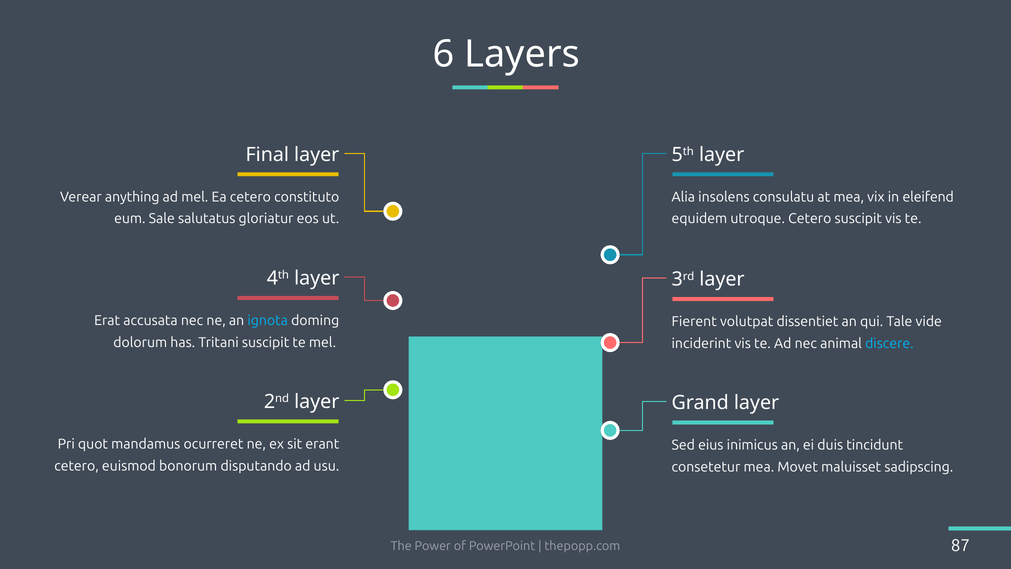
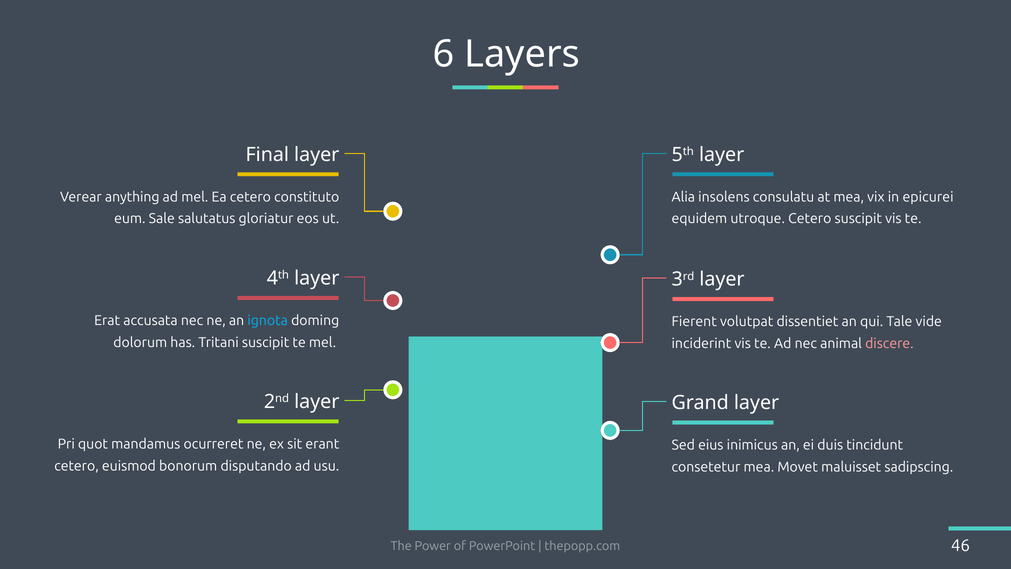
eleifend: eleifend -> epicurei
discere colour: light blue -> pink
87: 87 -> 46
